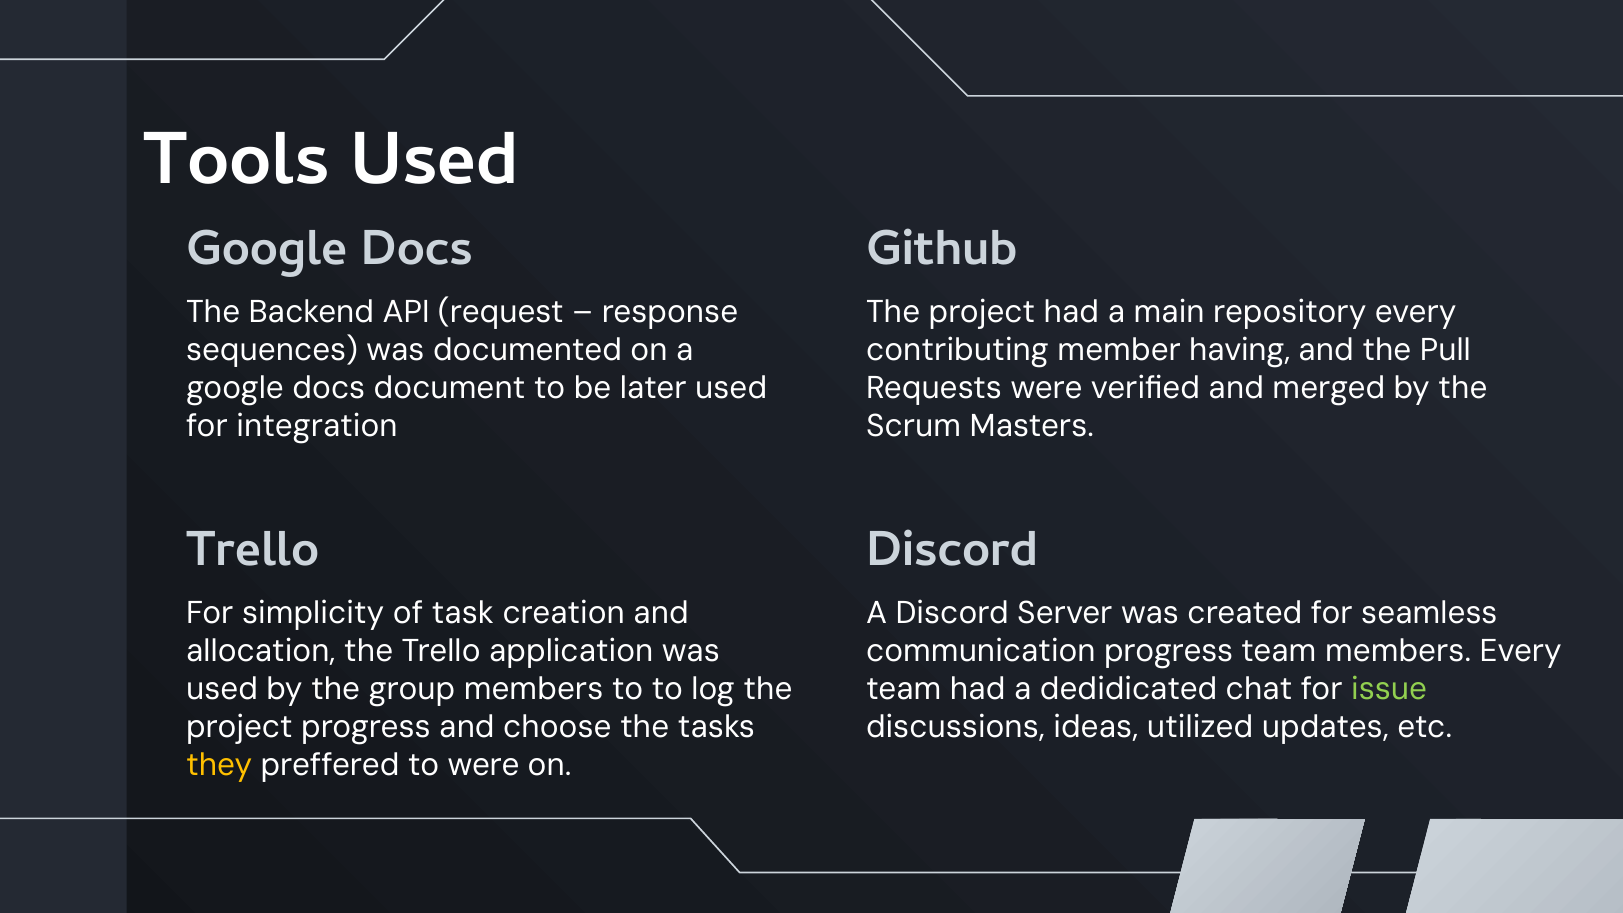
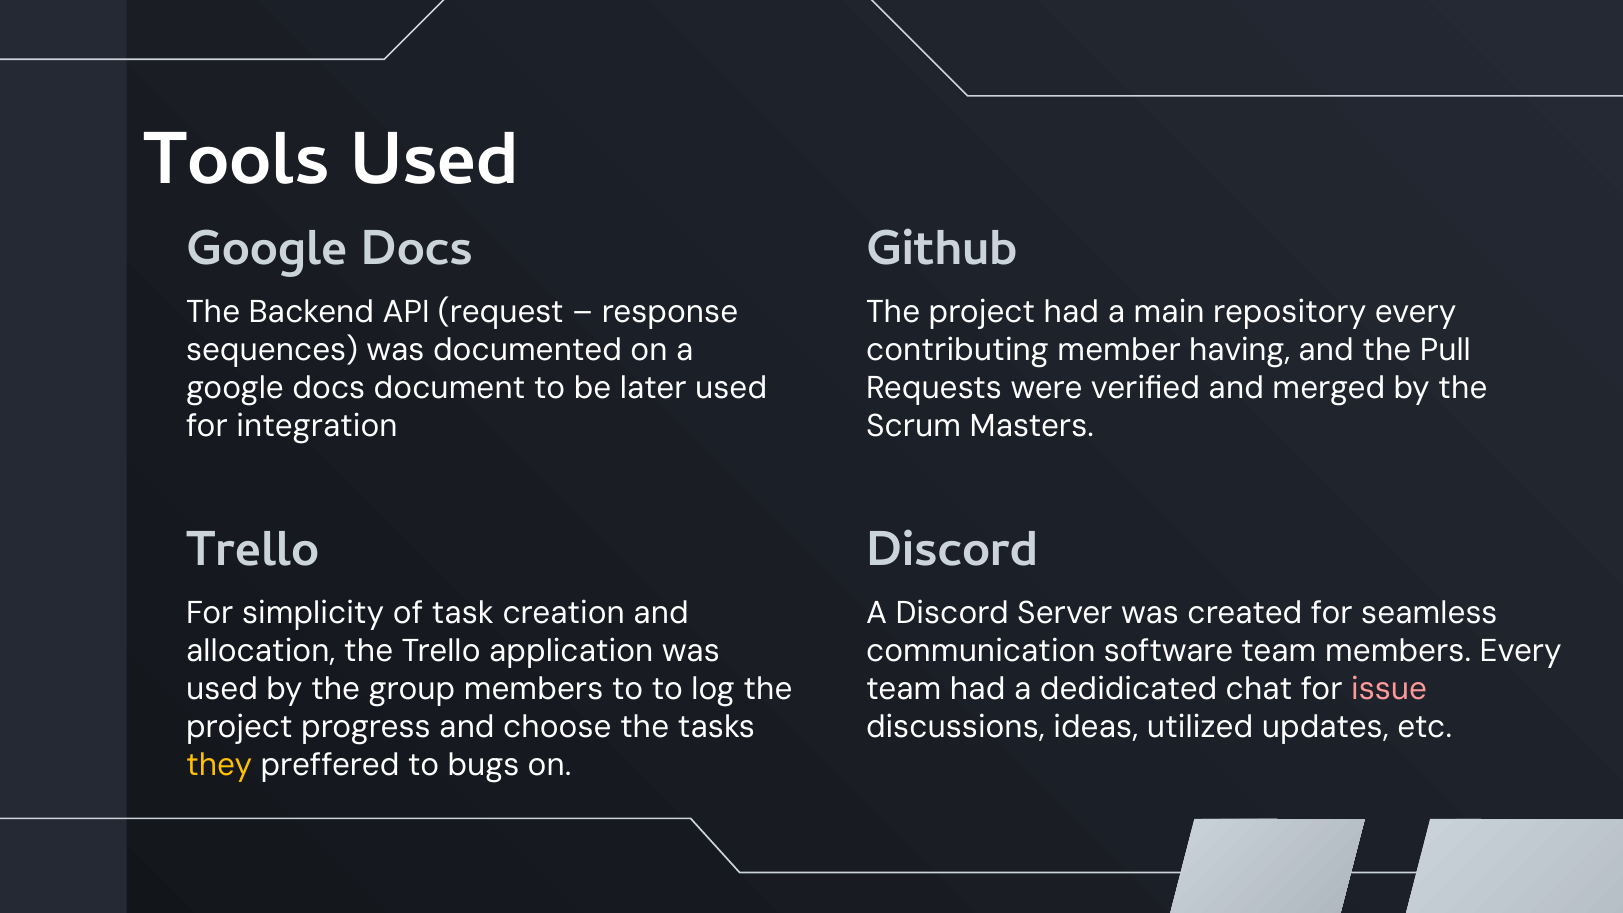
communication progress: progress -> software
issue colour: light green -> pink
to were: were -> bugs
